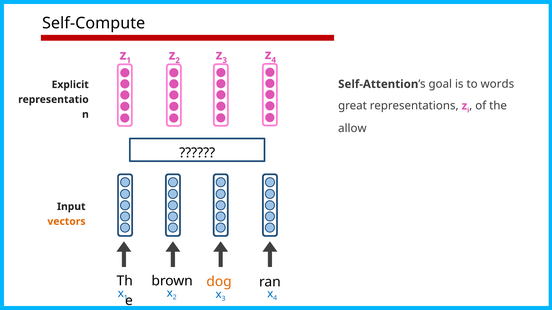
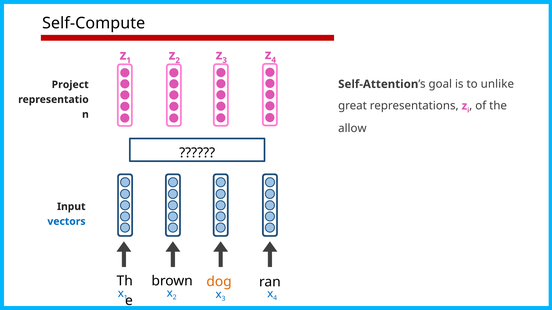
words: words -> unlike
Explicit: Explicit -> Project
vectors colour: orange -> blue
